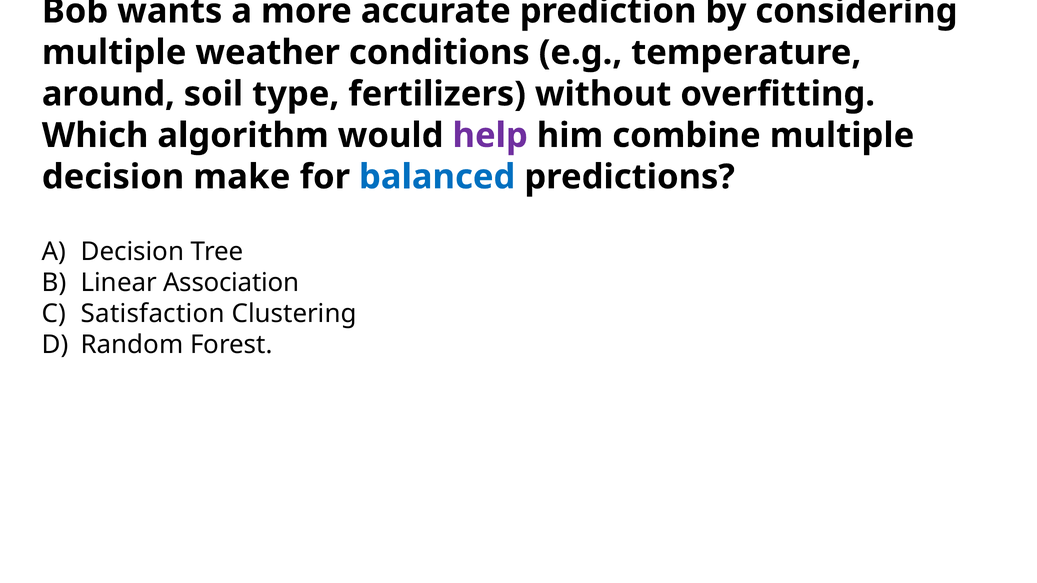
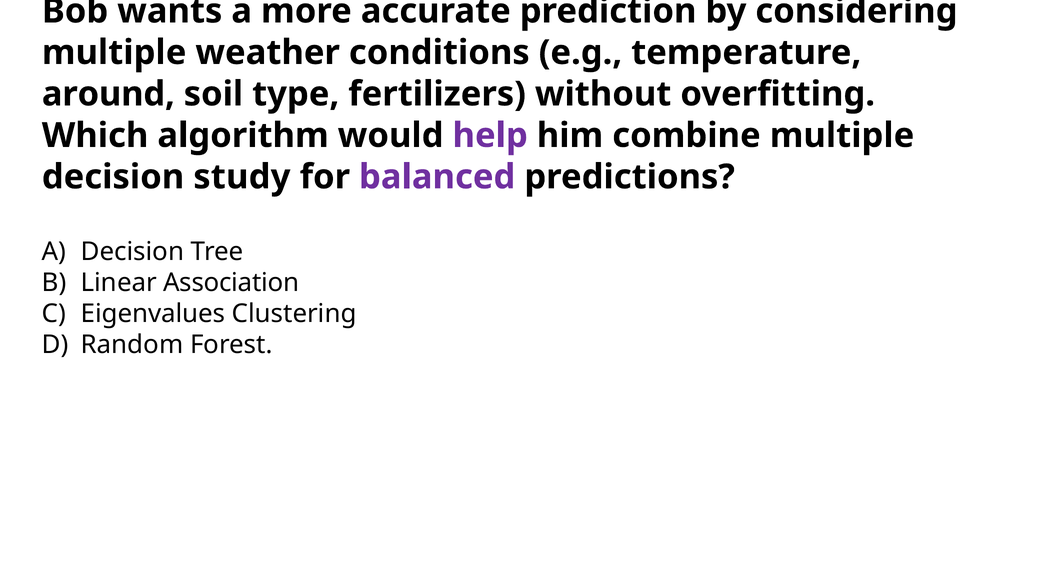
make: make -> study
balanced colour: blue -> purple
Satisfaction: Satisfaction -> Eigenvalues
